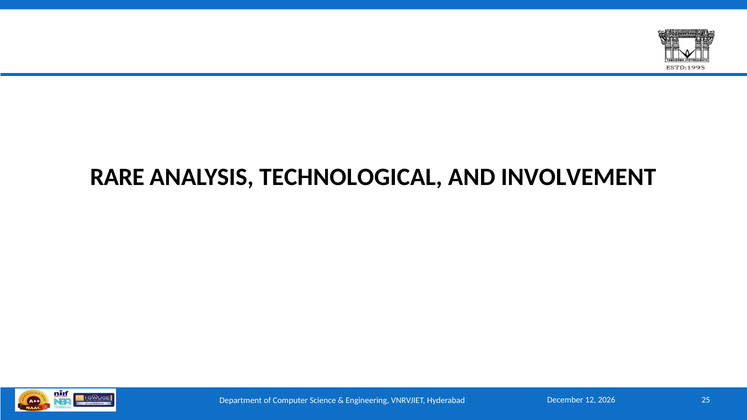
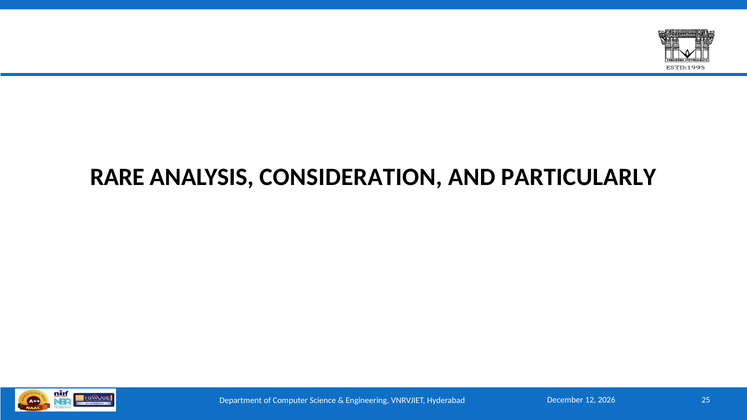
TECHNOLOGICAL: TECHNOLOGICAL -> CONSIDERATION
INVOLVEMENT: INVOLVEMENT -> PARTICULARLY
